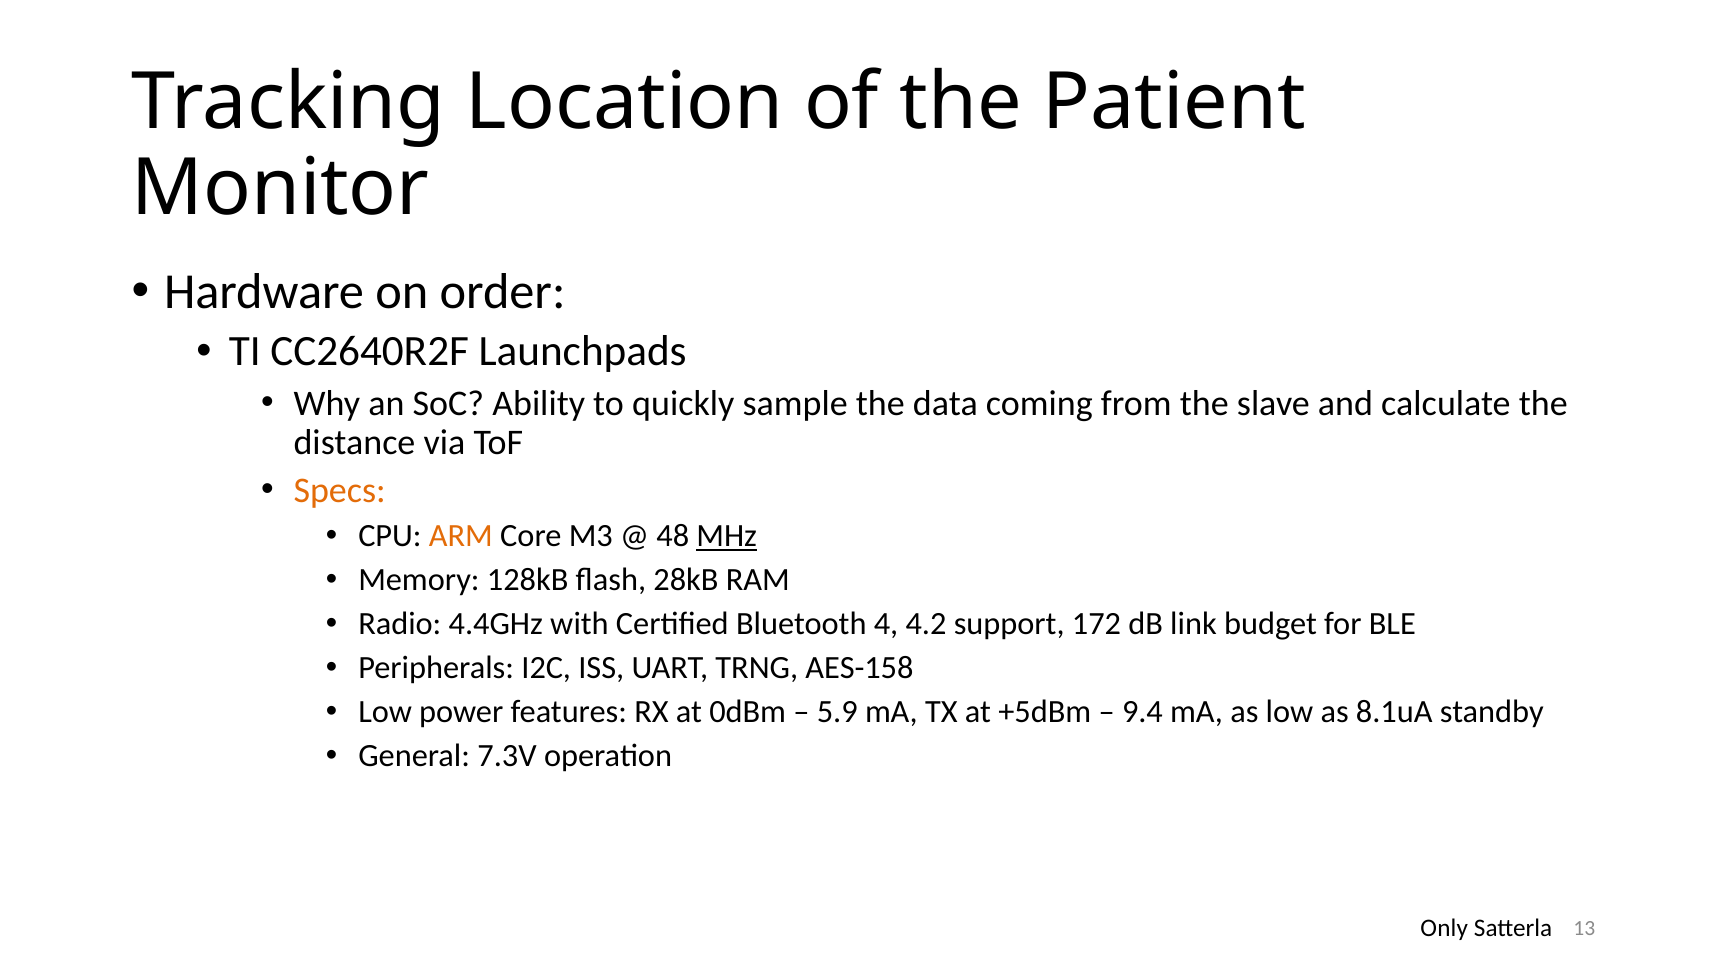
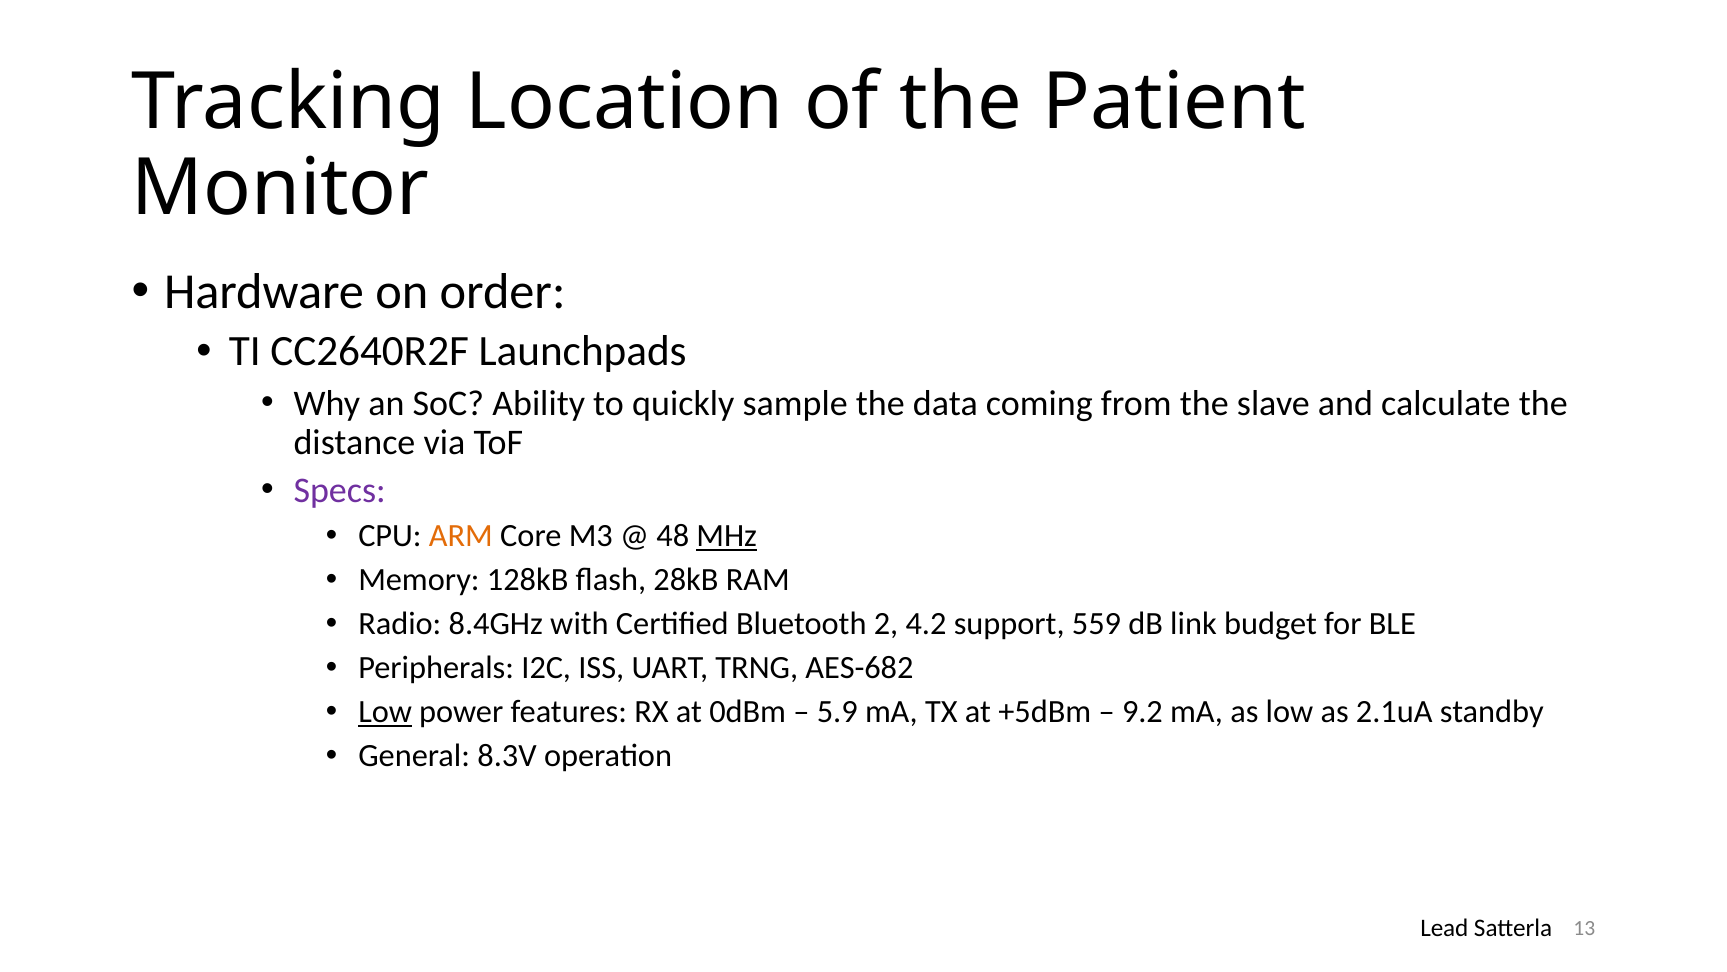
Specs colour: orange -> purple
4.4GHz: 4.4GHz -> 8.4GHz
4: 4 -> 2
172: 172 -> 559
AES-158: AES-158 -> AES-682
Low at (385, 712) underline: none -> present
9.4: 9.4 -> 9.2
8.1uA: 8.1uA -> 2.1uA
7.3V: 7.3V -> 8.3V
Only: Only -> Lead
